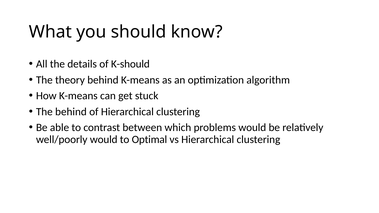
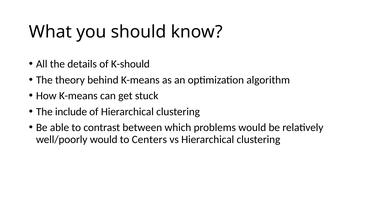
The behind: behind -> include
Optimal: Optimal -> Centers
